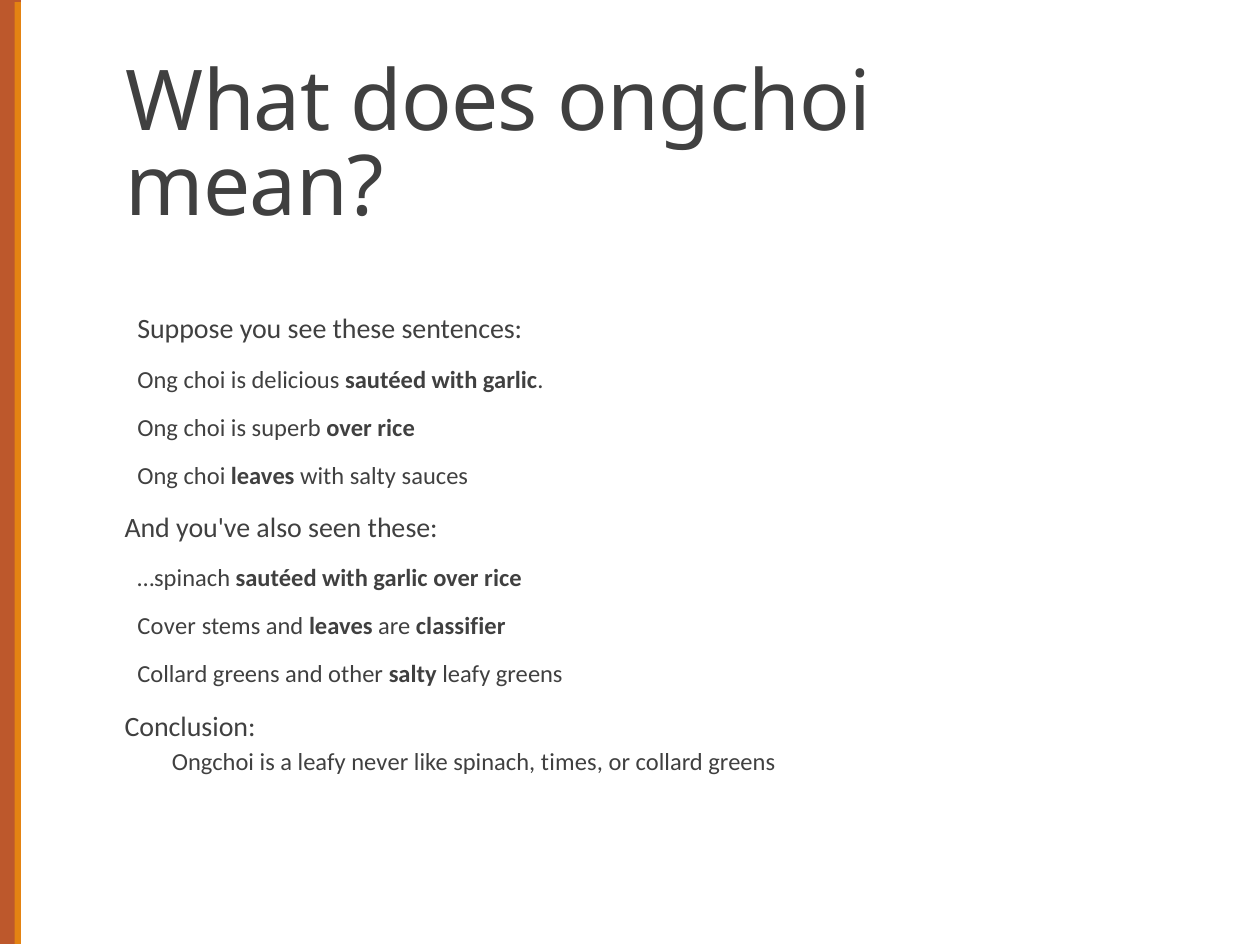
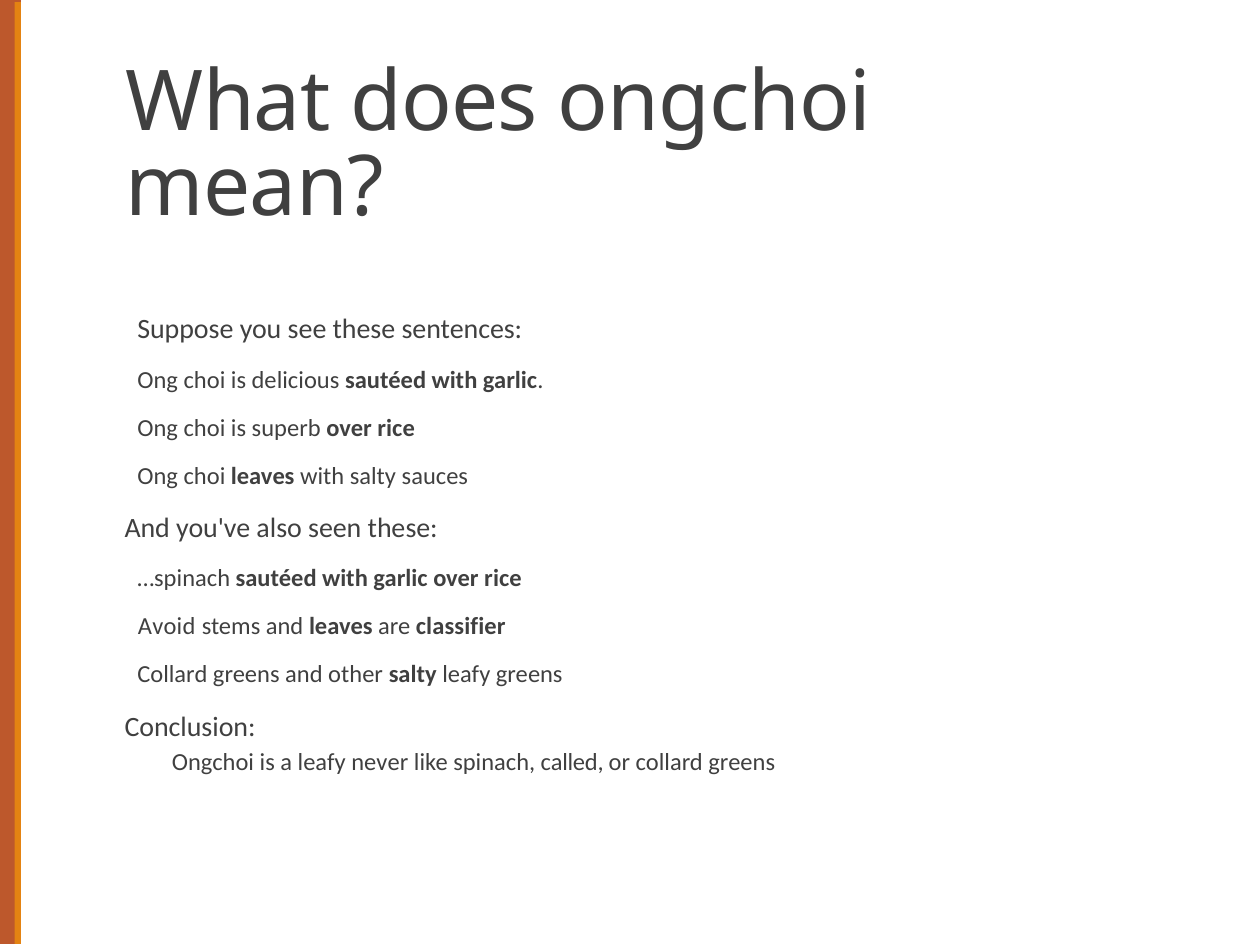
Cover: Cover -> Avoid
times: times -> called
